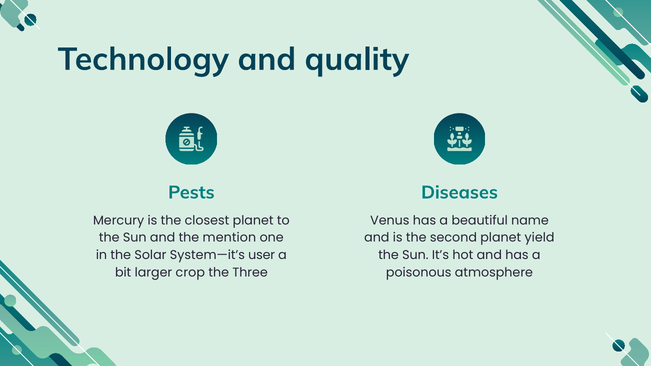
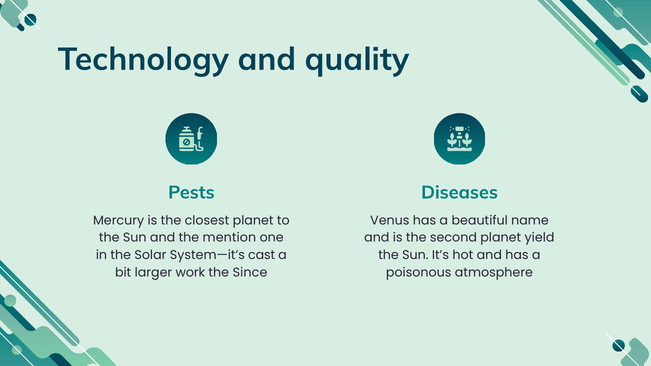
user: user -> cast
crop: crop -> work
Three: Three -> Since
